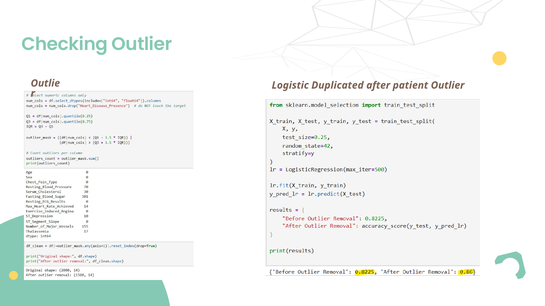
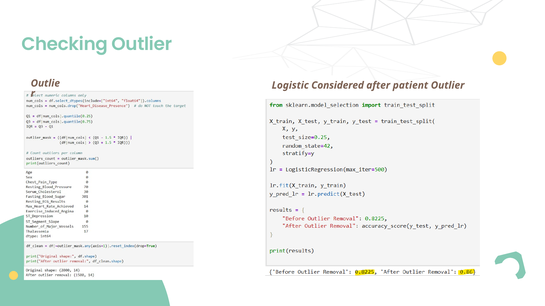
Duplicated: Duplicated -> Considered
